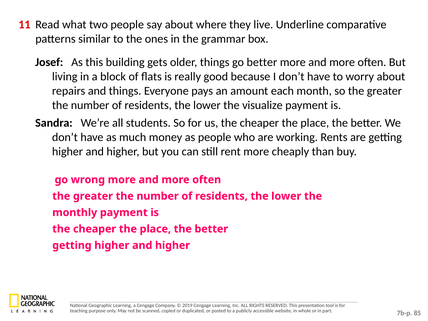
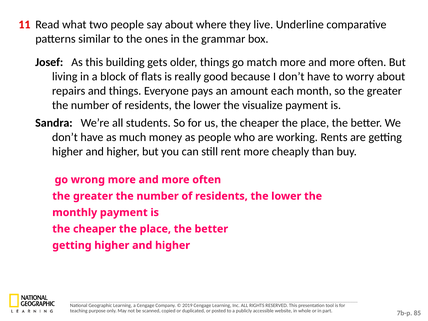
go better: better -> match
